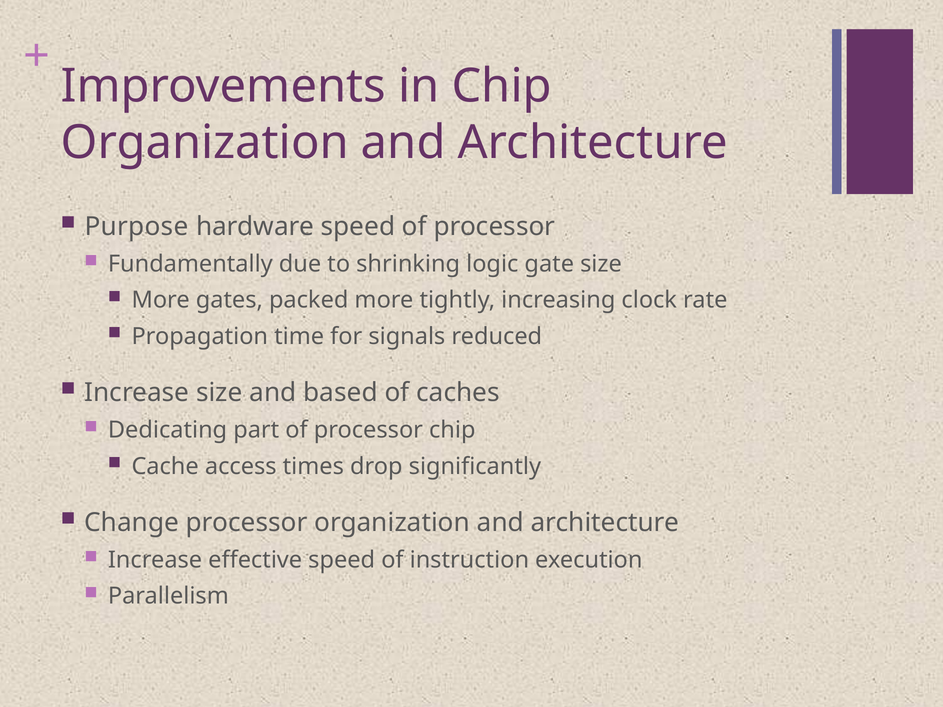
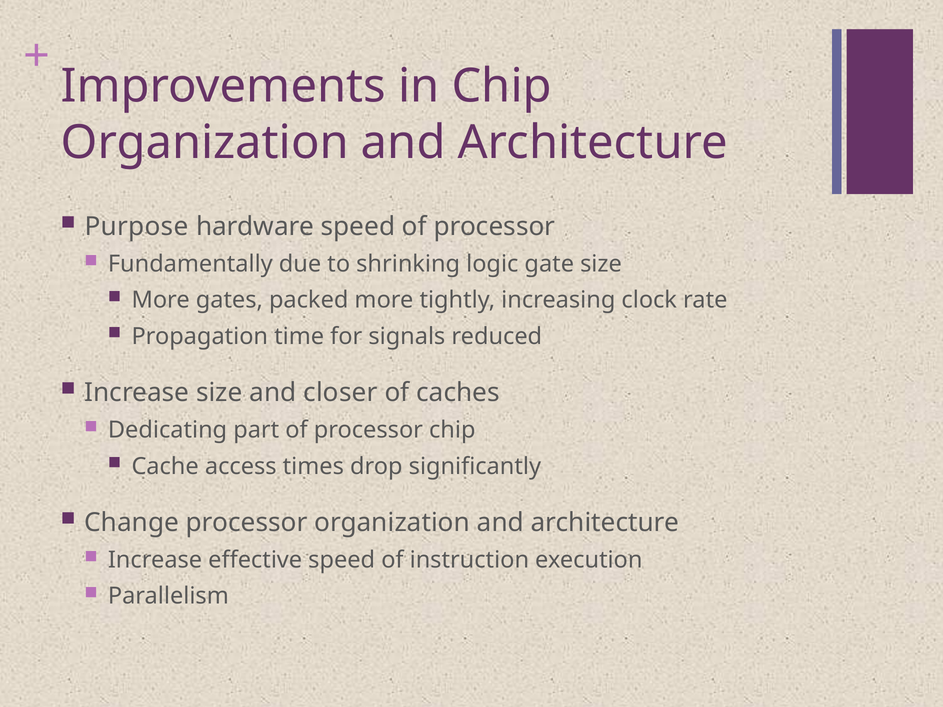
based: based -> closer
